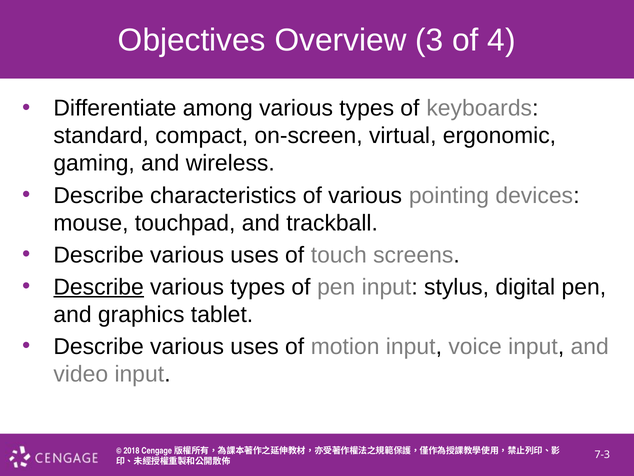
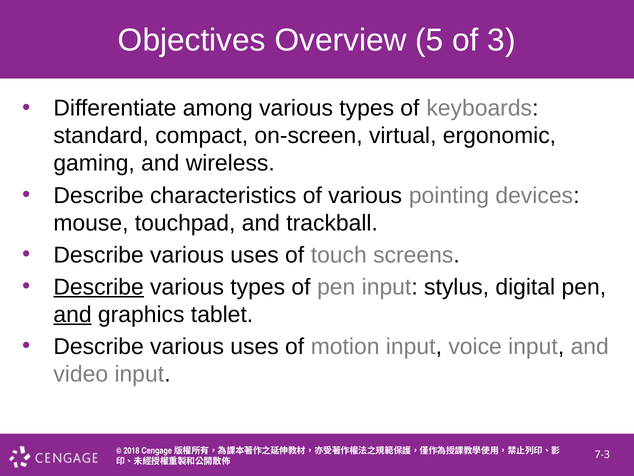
3: 3 -> 5
4: 4 -> 3
and at (73, 314) underline: none -> present
